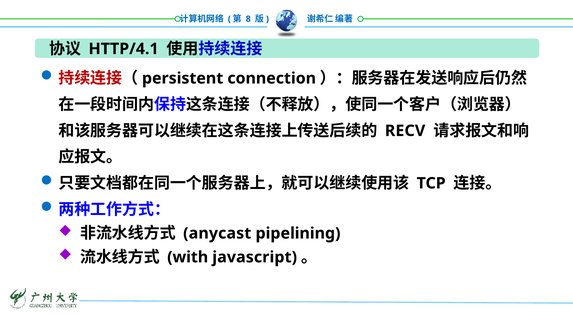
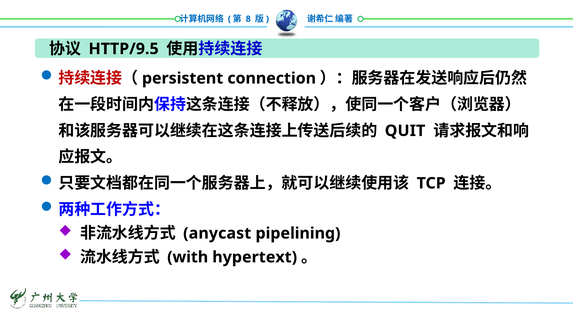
HTTP/4.1: HTTP/4.1 -> HTTP/9.5
RECV: RECV -> QUIT
javascript: javascript -> hypertext
